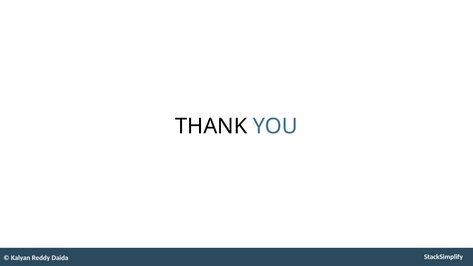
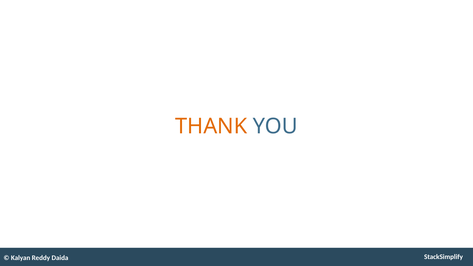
THANK colour: black -> orange
